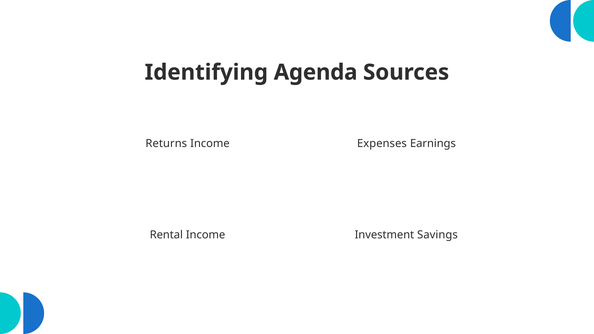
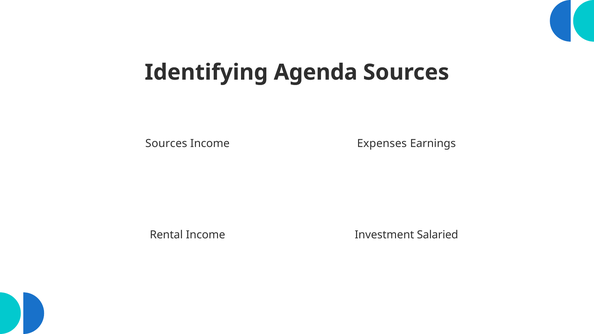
Returns at (166, 143): Returns -> Sources
Savings: Savings -> Salaried
